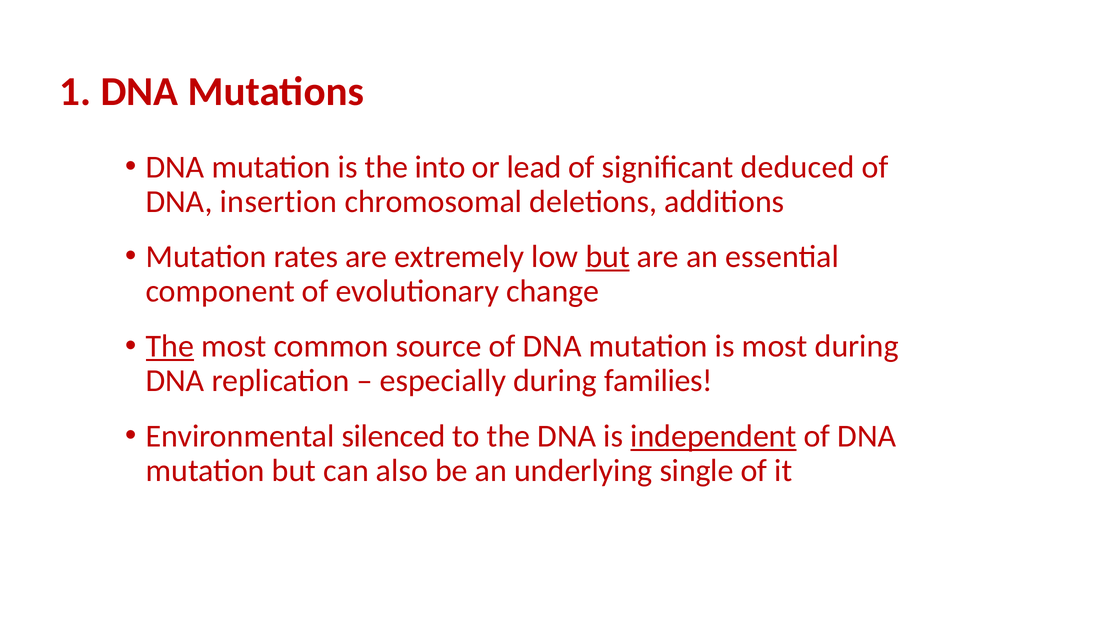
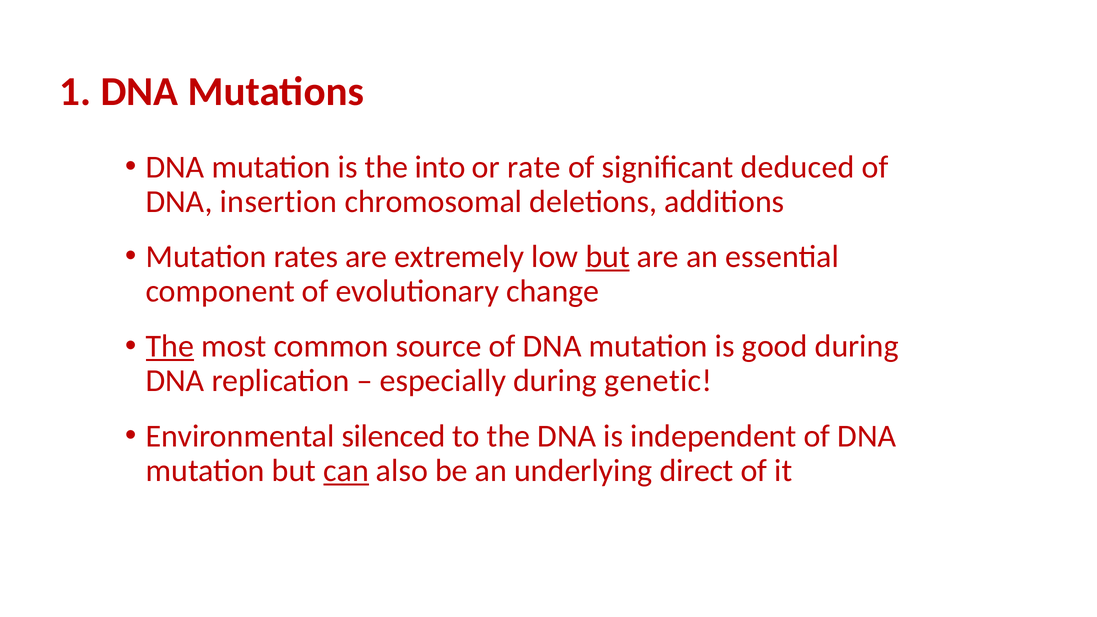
lead: lead -> rate
is most: most -> good
families: families -> genetic
independent underline: present -> none
can underline: none -> present
single: single -> direct
